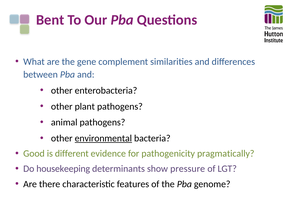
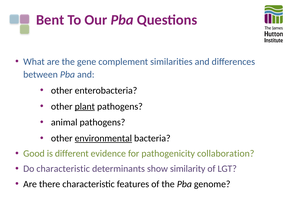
plant underline: none -> present
pragmatically: pragmatically -> collaboration
Do housekeeping: housekeeping -> characteristic
pressure: pressure -> similarity
